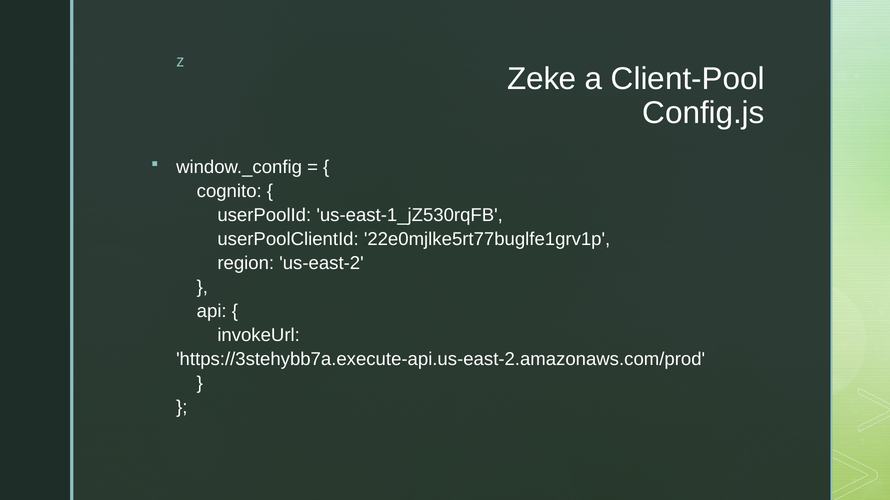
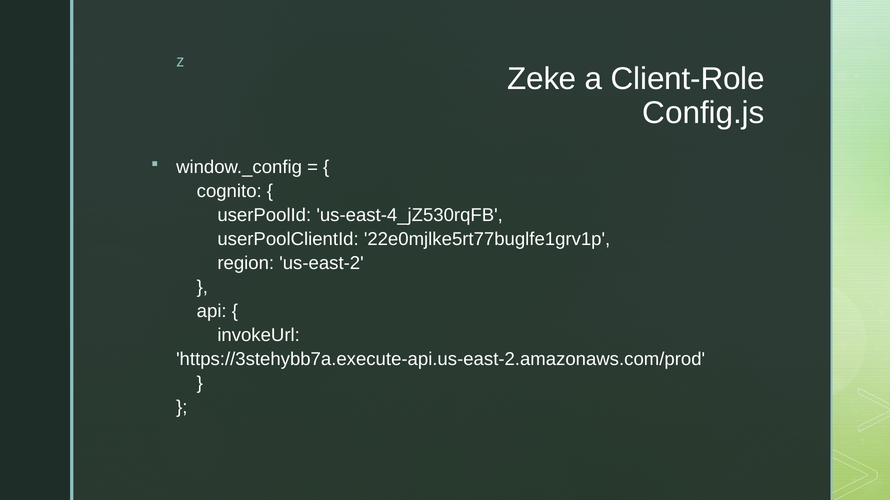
Client-Pool: Client-Pool -> Client-Role
us-east-1_jZ530rqFB: us-east-1_jZ530rqFB -> us-east-4_jZ530rqFB
